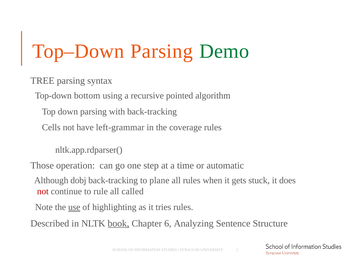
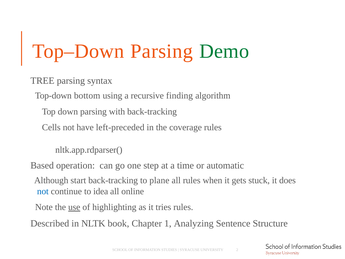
pointed: pointed -> finding
left-grammar: left-grammar -> left-preceded
Those: Those -> Based
dobj: dobj -> start
not at (43, 191) colour: red -> blue
rule: rule -> idea
called: called -> online
book underline: present -> none
6: 6 -> 1
